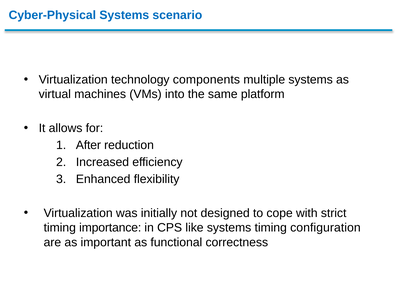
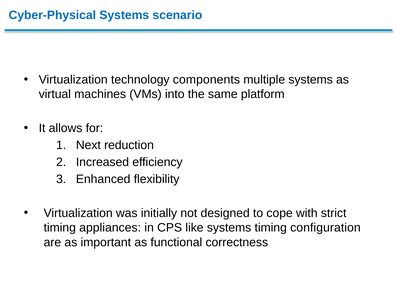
After: After -> Next
importance: importance -> appliances
